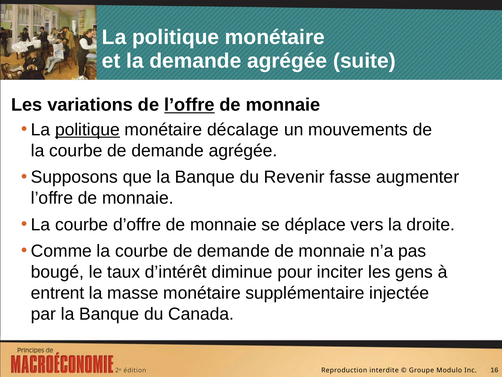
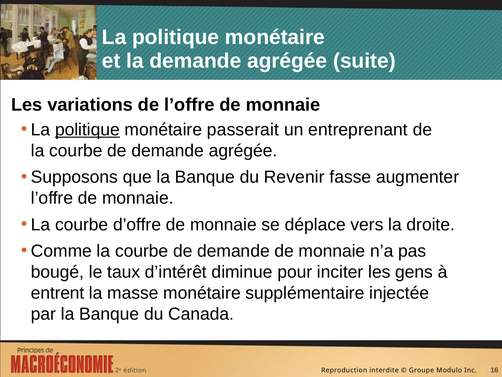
l’offre at (189, 105) underline: present -> none
décalage: décalage -> passerait
mouvements: mouvements -> entreprenant
